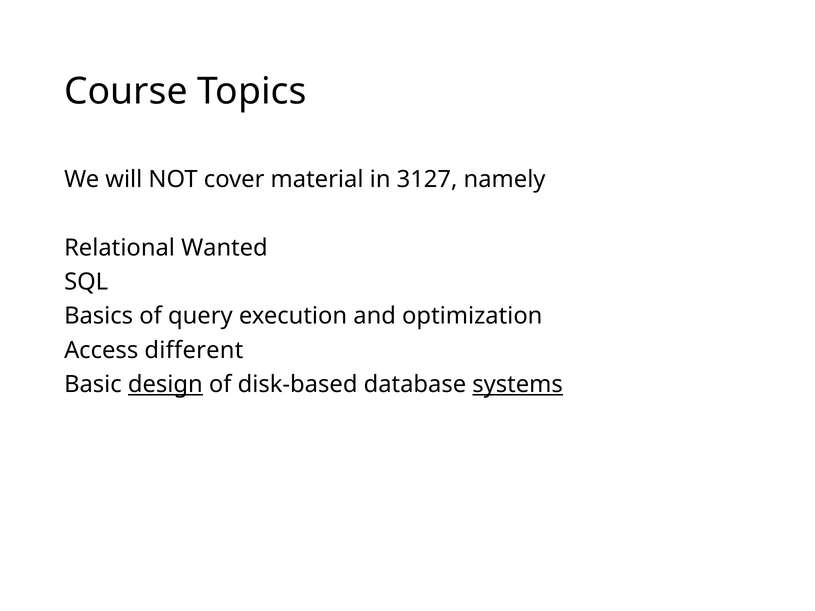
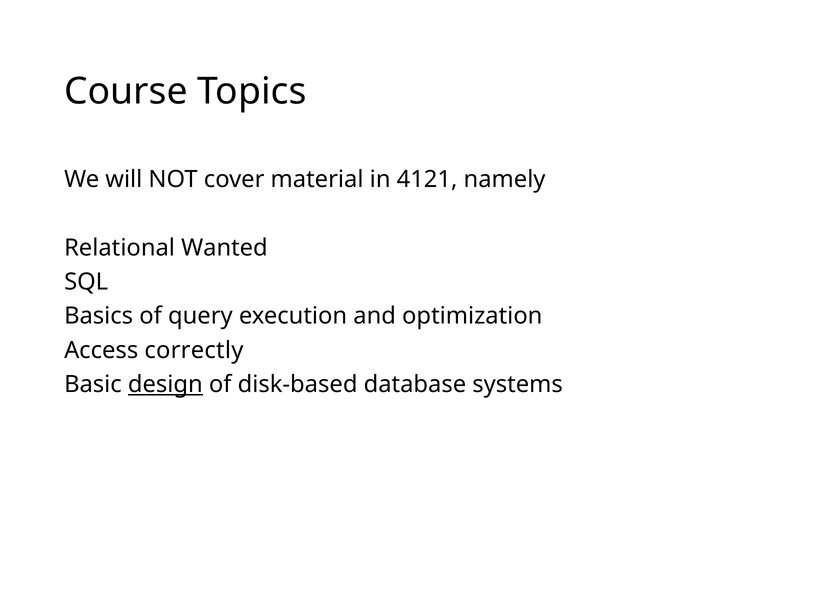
3127: 3127 -> 4121
different: different -> correctly
systems underline: present -> none
